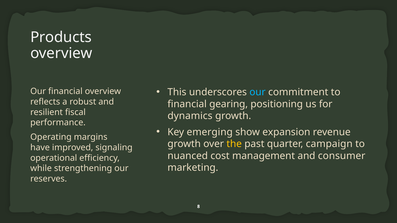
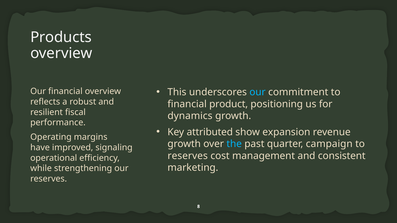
gearing: gearing -> product
emerging: emerging -> attributed
the colour: yellow -> light blue
nuanced at (188, 156): nuanced -> reserves
consumer: consumer -> consistent
